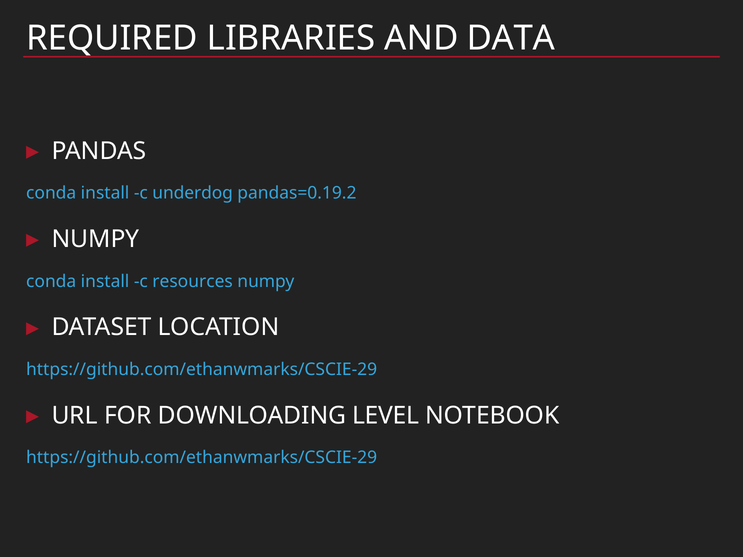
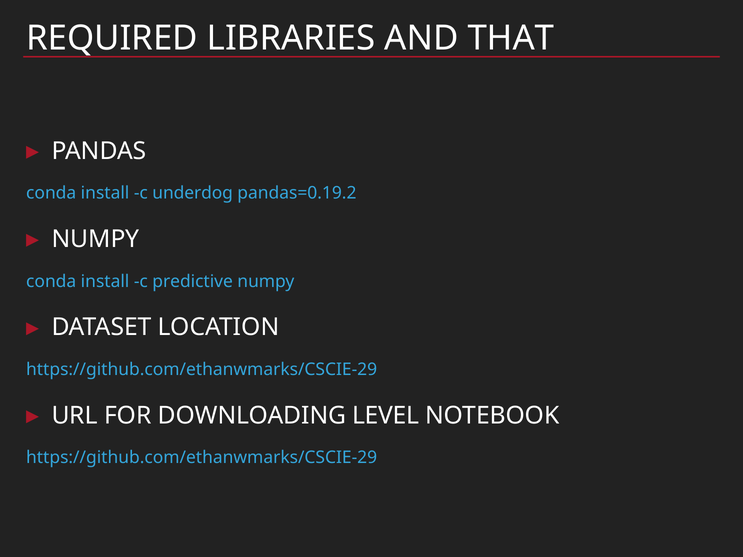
DATA: DATA -> THAT
resources: resources -> predictive
